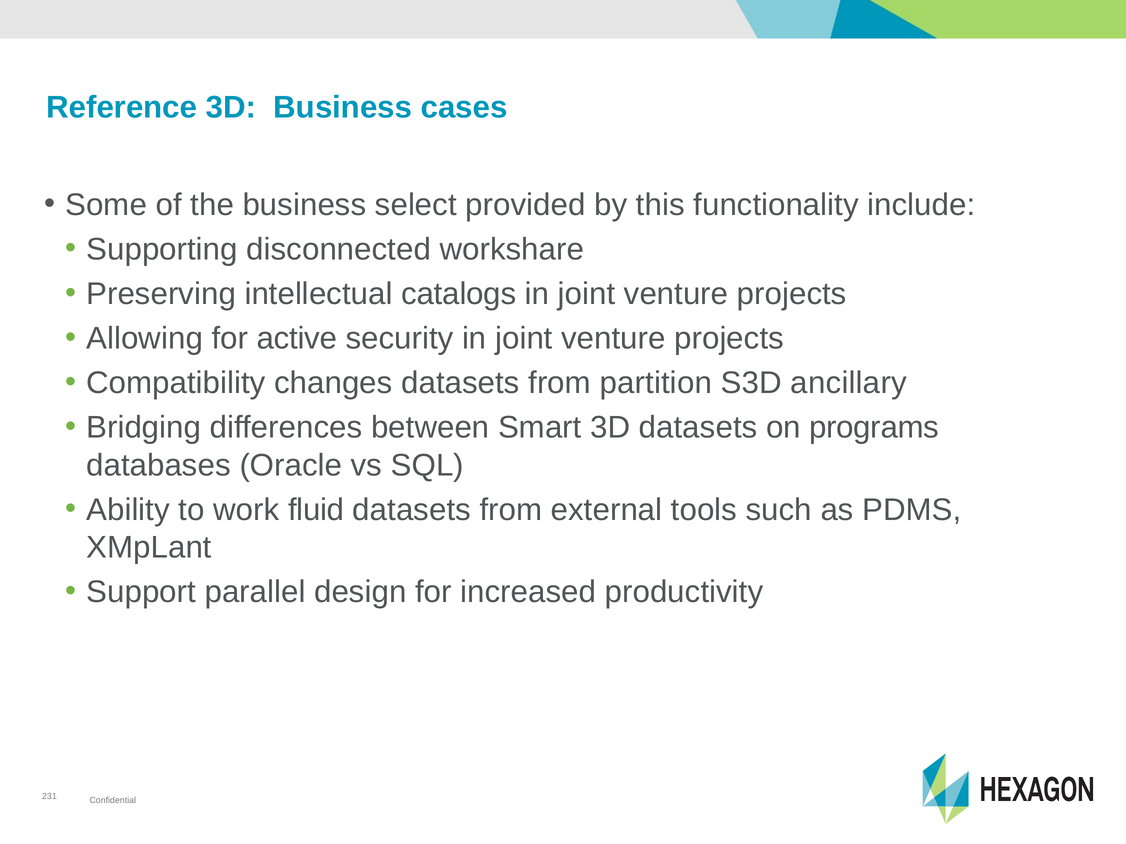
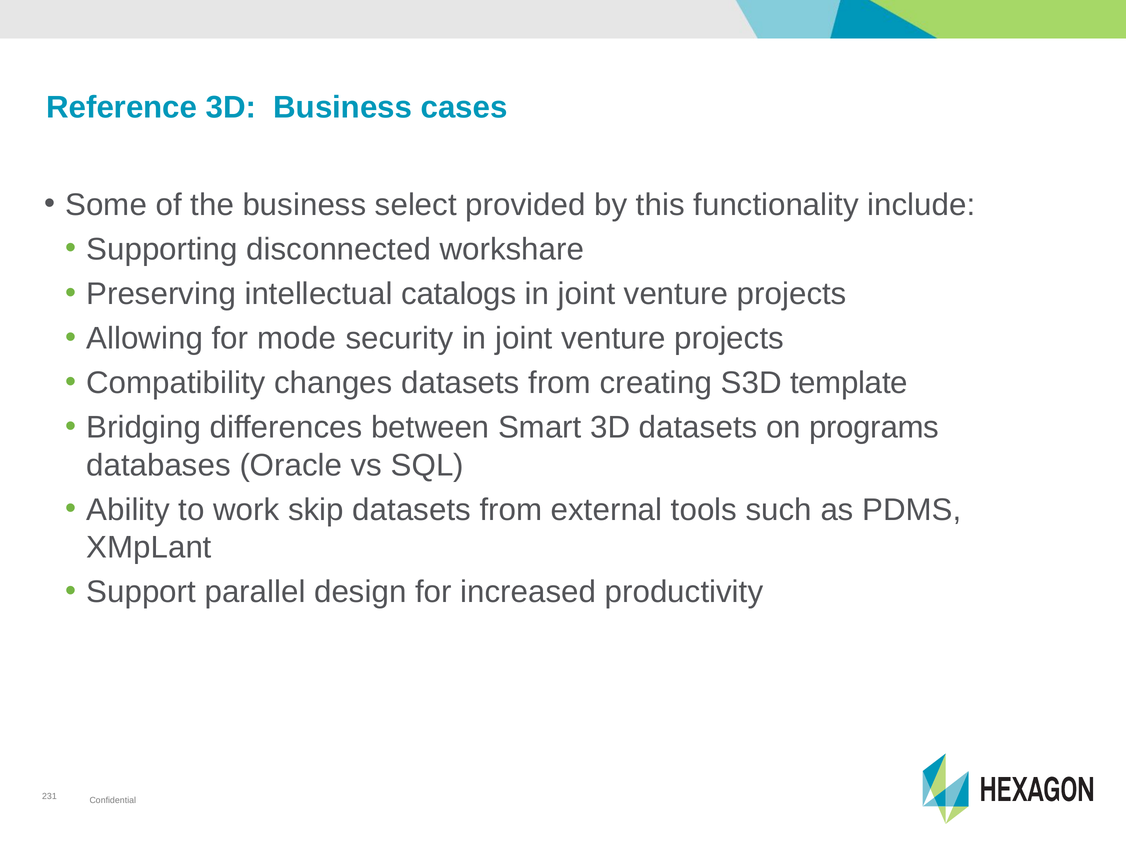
active: active -> mode
partition: partition -> creating
ancillary: ancillary -> template
fluid: fluid -> skip
